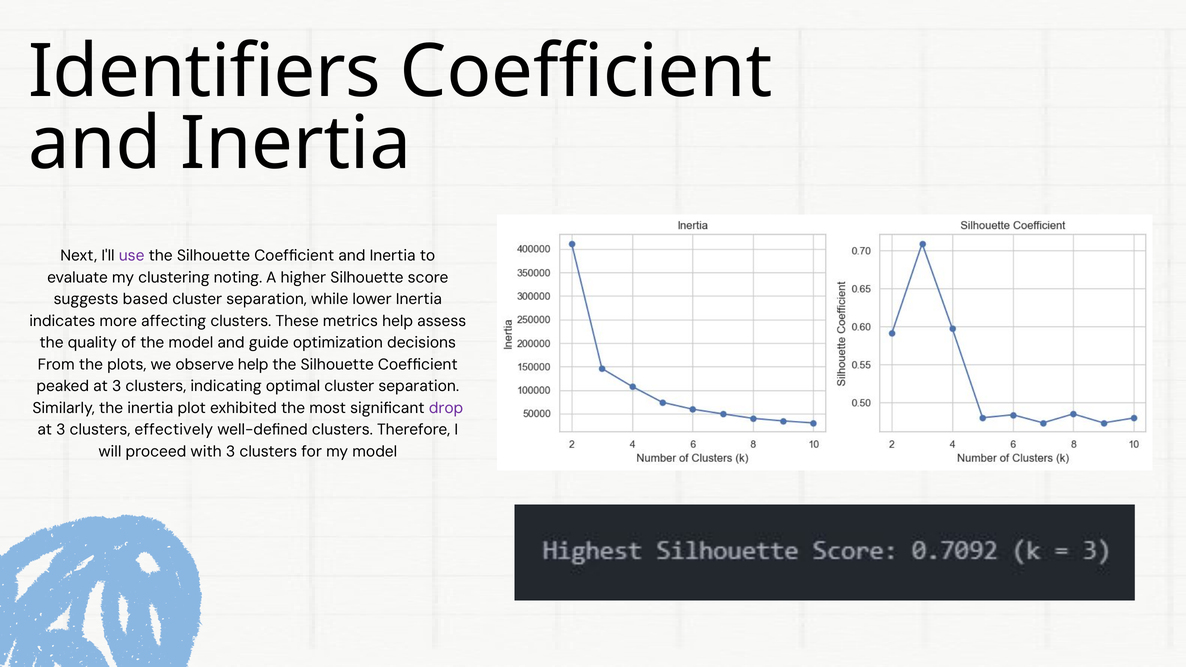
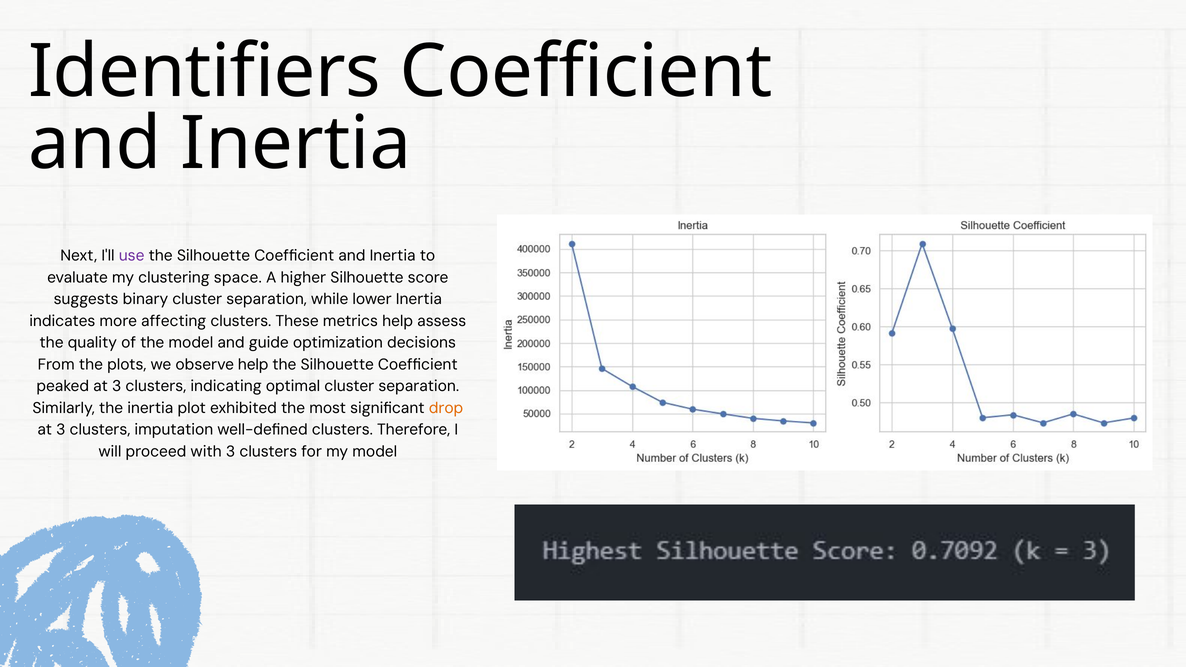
noting: noting -> space
based: based -> binary
drop colour: purple -> orange
effectively: effectively -> imputation
